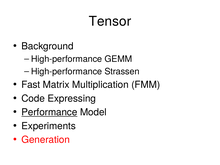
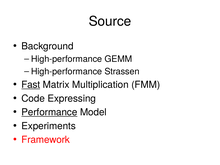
Tensor: Tensor -> Source
Fast underline: none -> present
Generation: Generation -> Framework
